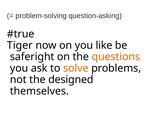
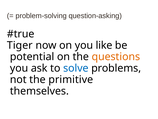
saferight: saferight -> potential
solve colour: orange -> blue
designed: designed -> primitive
